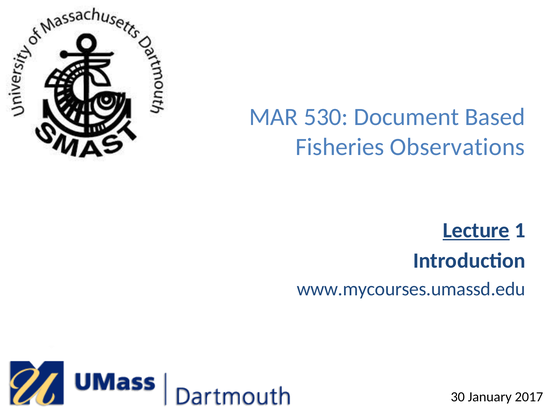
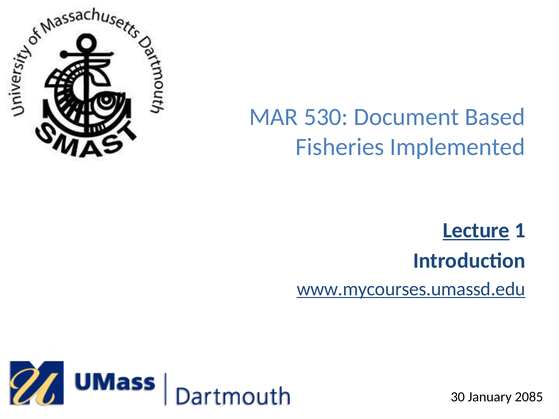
Observations: Observations -> Implemented
www.mycourses.umassd.edu underline: none -> present
2017: 2017 -> 2085
